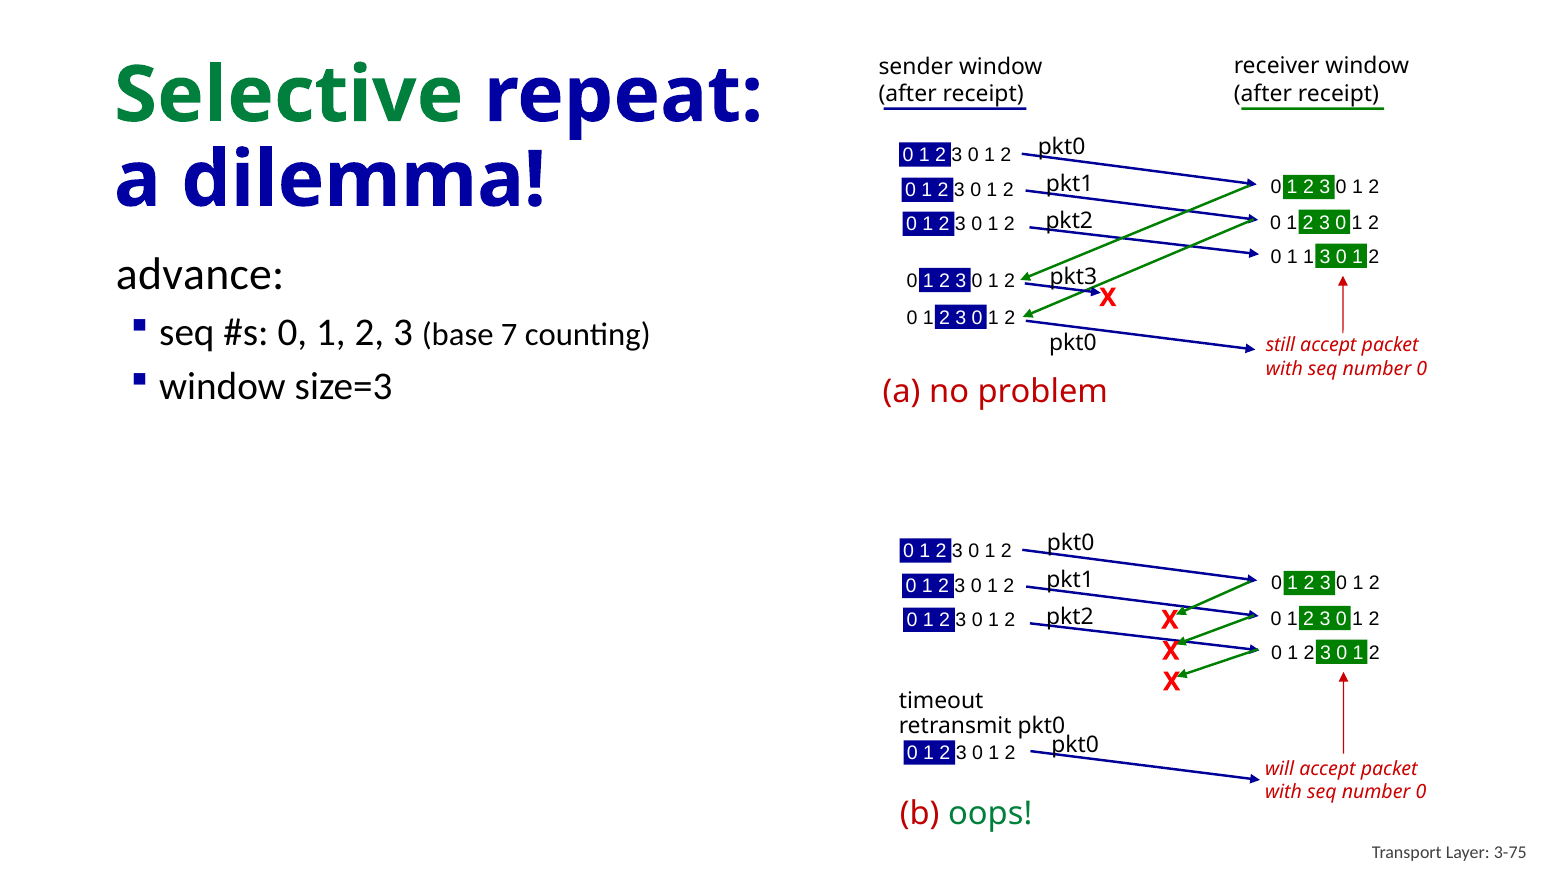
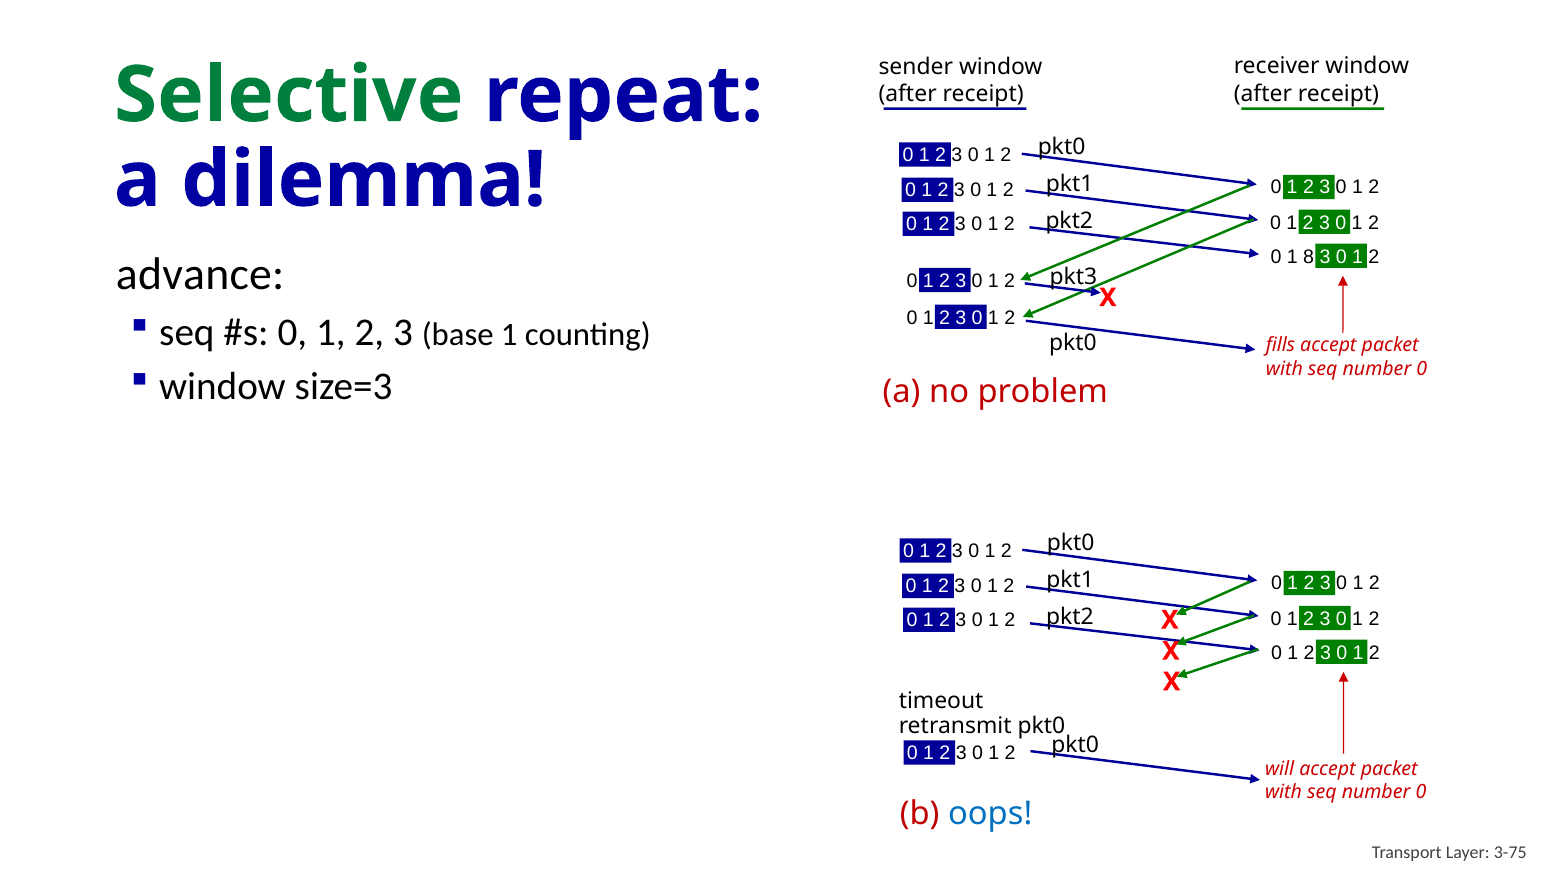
1 1: 1 -> 8
base 7: 7 -> 1
still: still -> fills
oops colour: green -> blue
